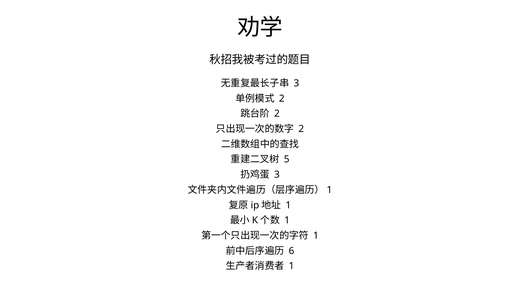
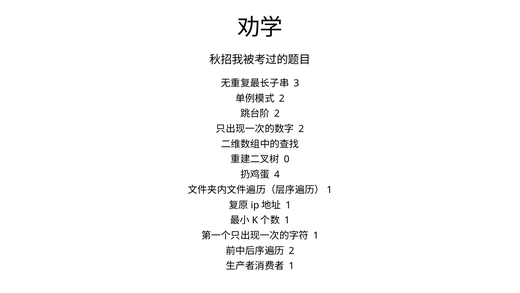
5: 5 -> 0
3 at (277, 174): 3 -> 4
6 at (292, 250): 6 -> 2
